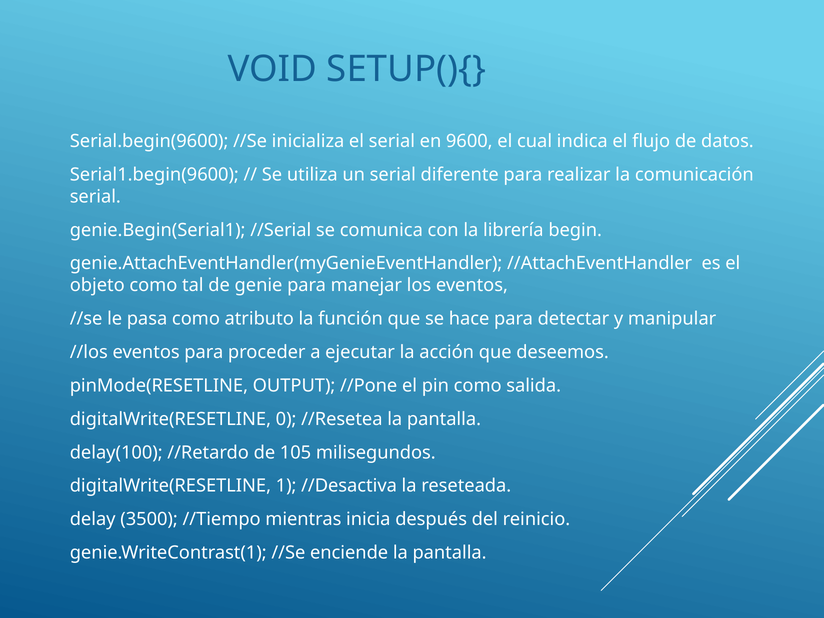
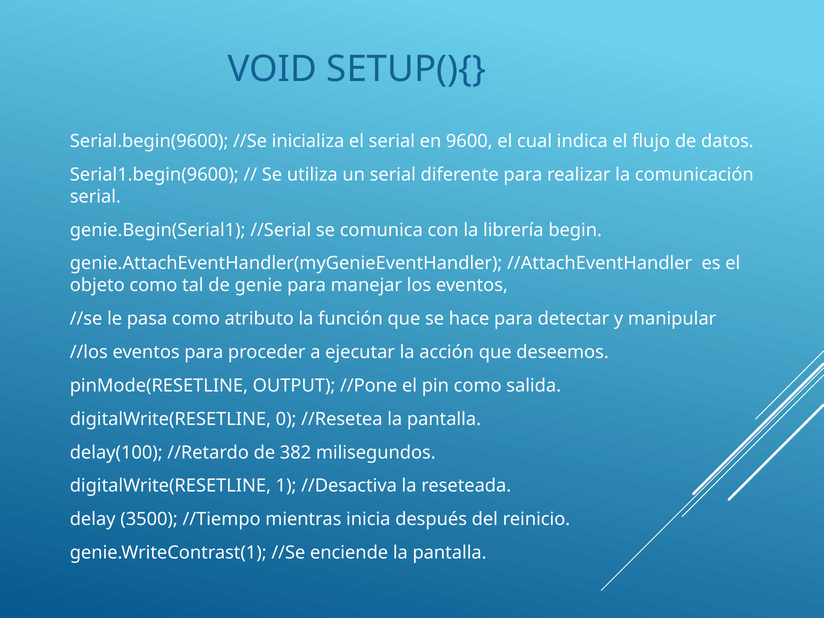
105: 105 -> 382
